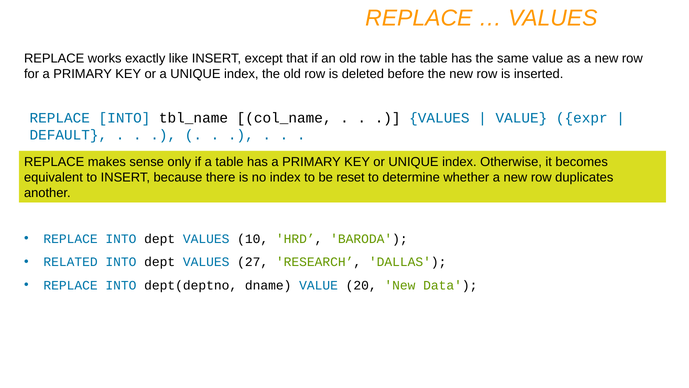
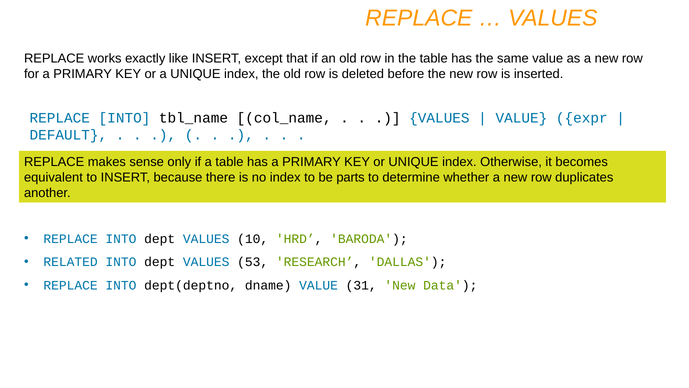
reset: reset -> parts
27: 27 -> 53
20: 20 -> 31
